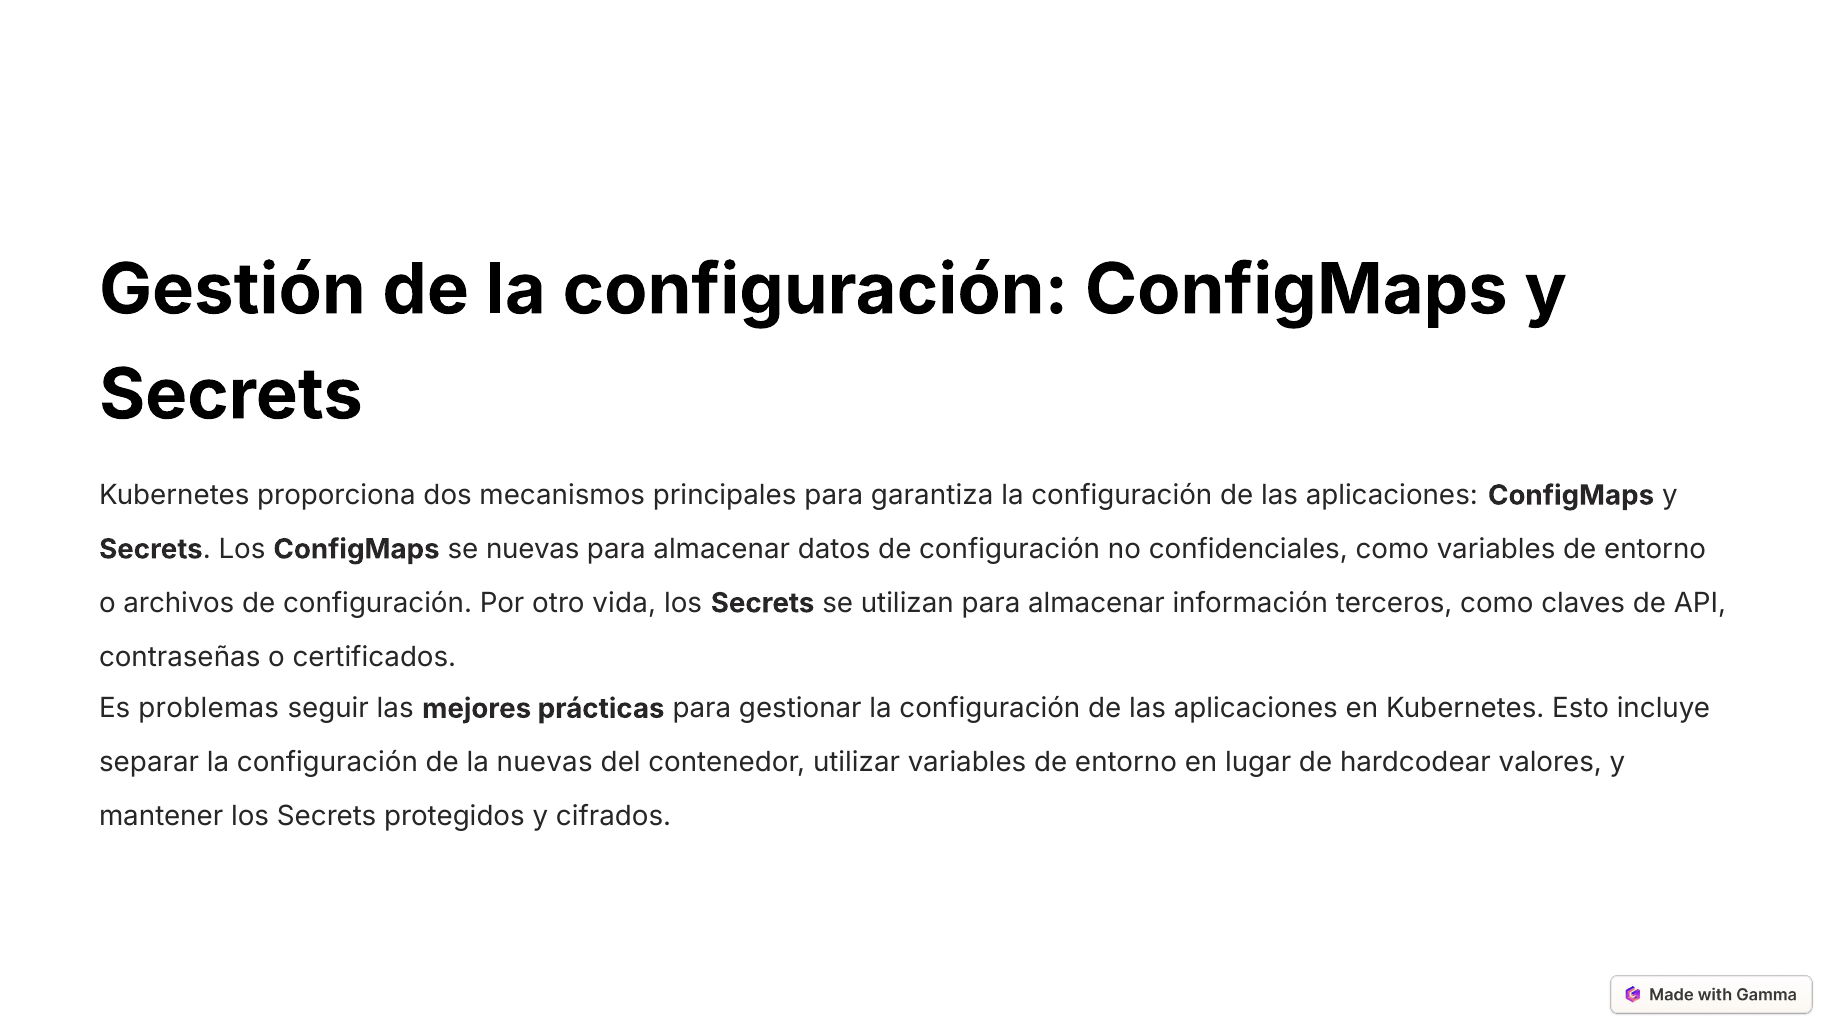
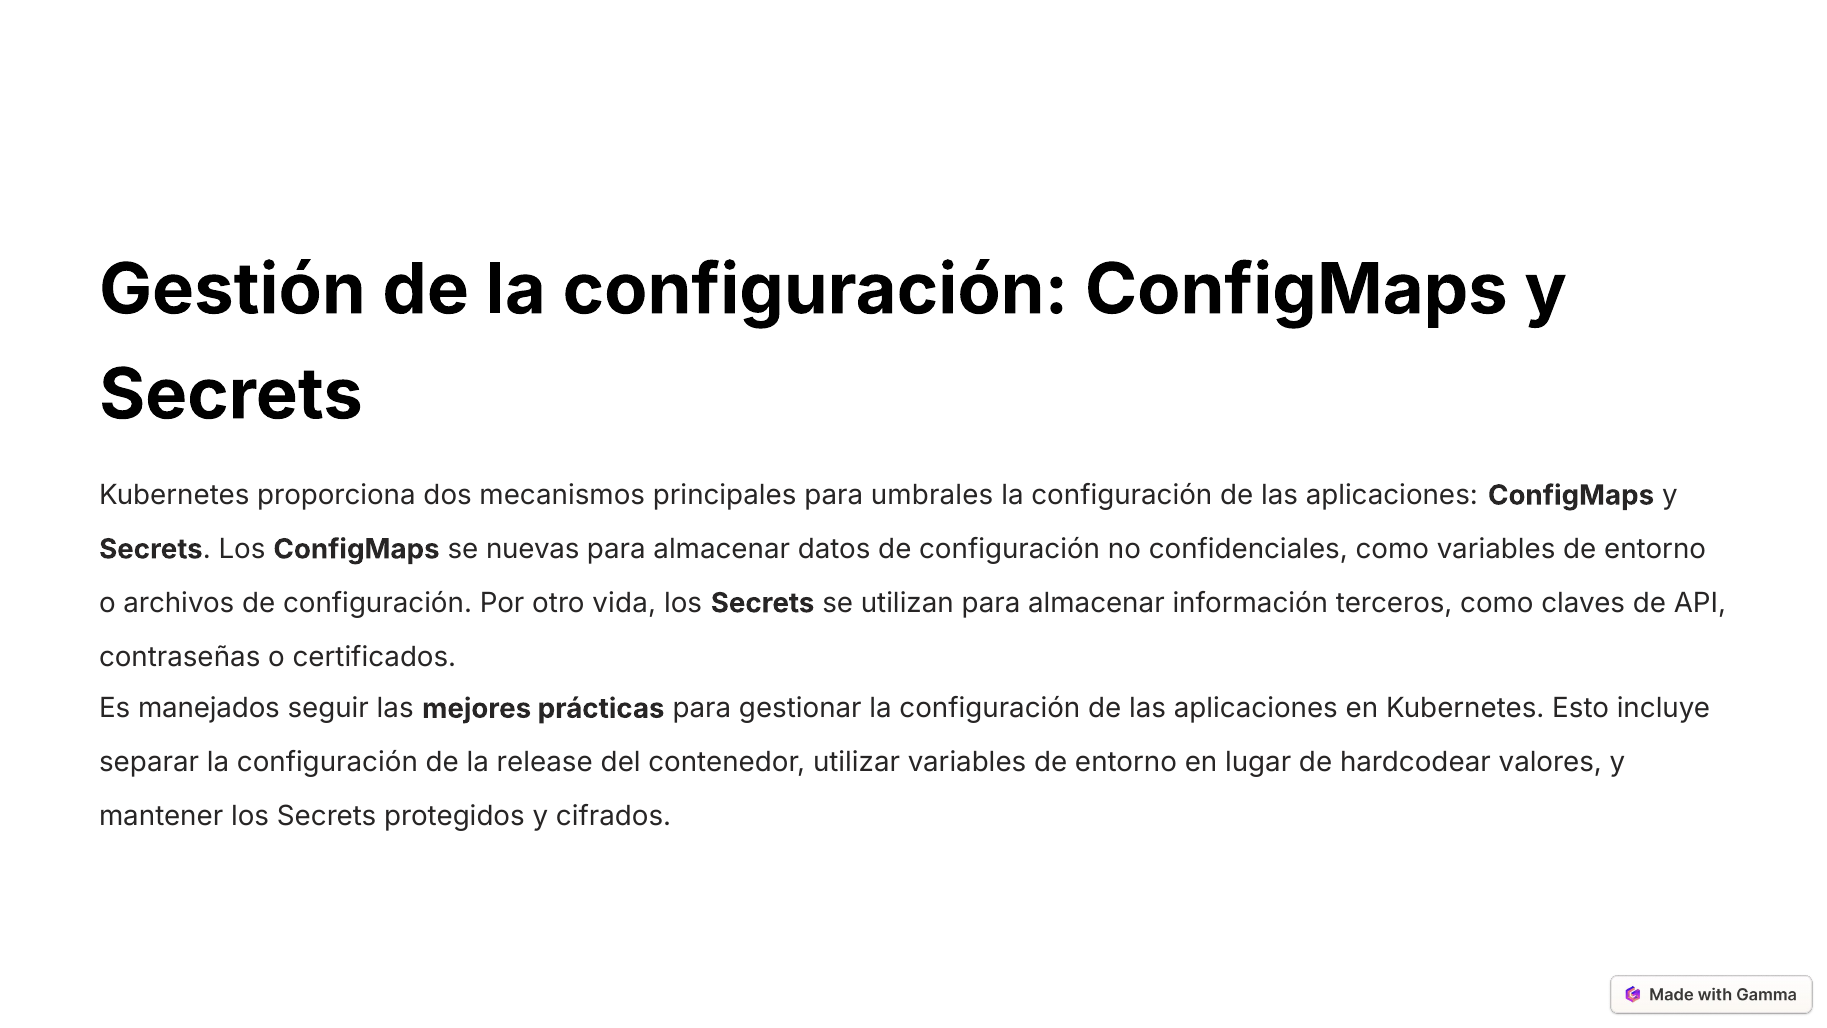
garantiza: garantiza -> umbrales
problemas: problemas -> manejados
la nuevas: nuevas -> release
